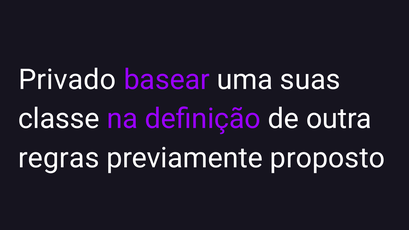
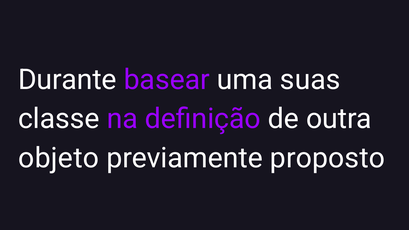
Privado: Privado -> Durante
regras: regras -> objeto
